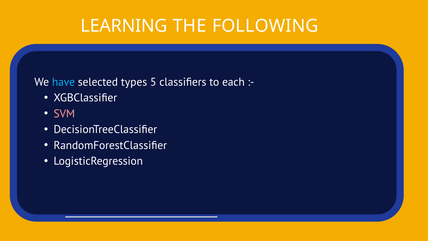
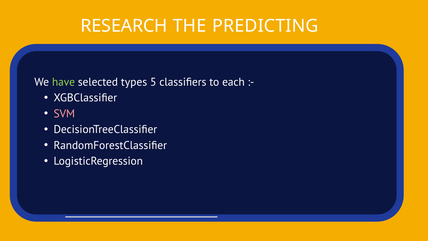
LEARNING: LEARNING -> RESEARCH
FOLLOWING: FOLLOWING -> PREDICTING
have colour: light blue -> light green
